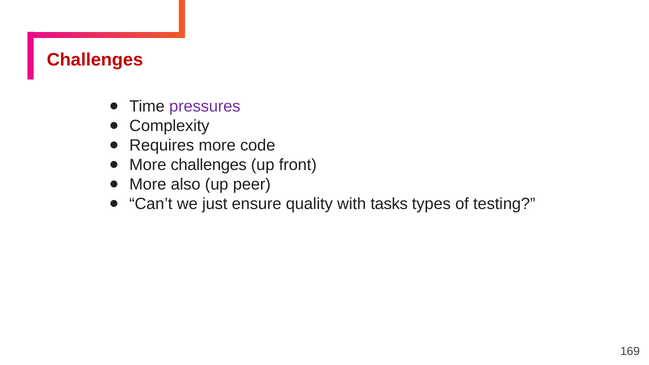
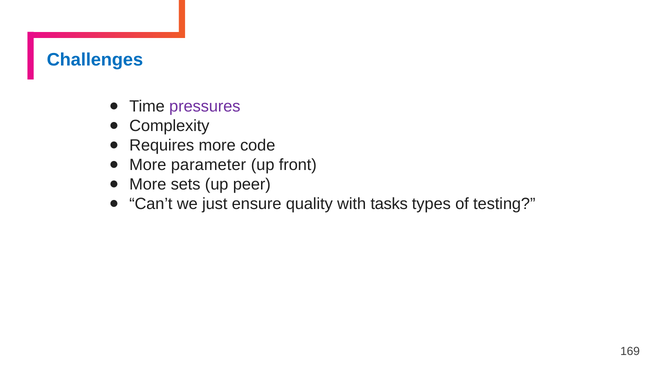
Challenges at (95, 60) colour: red -> blue
More challenges: challenges -> parameter
also: also -> sets
